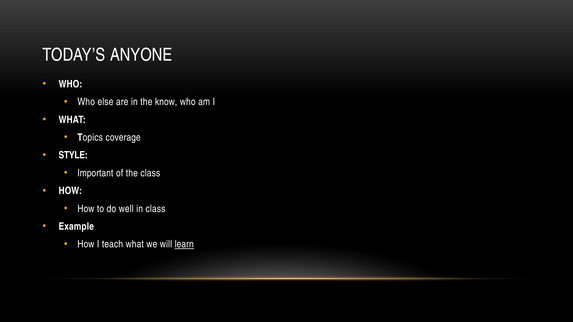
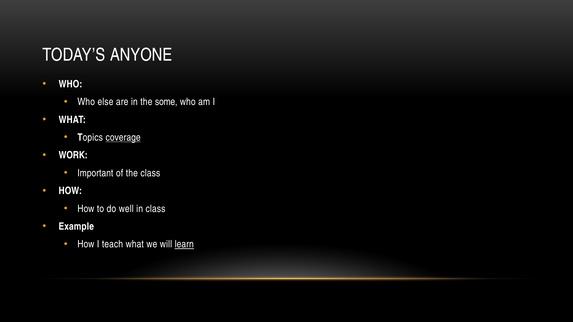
know: know -> some
coverage underline: none -> present
STYLE: STYLE -> WORK
